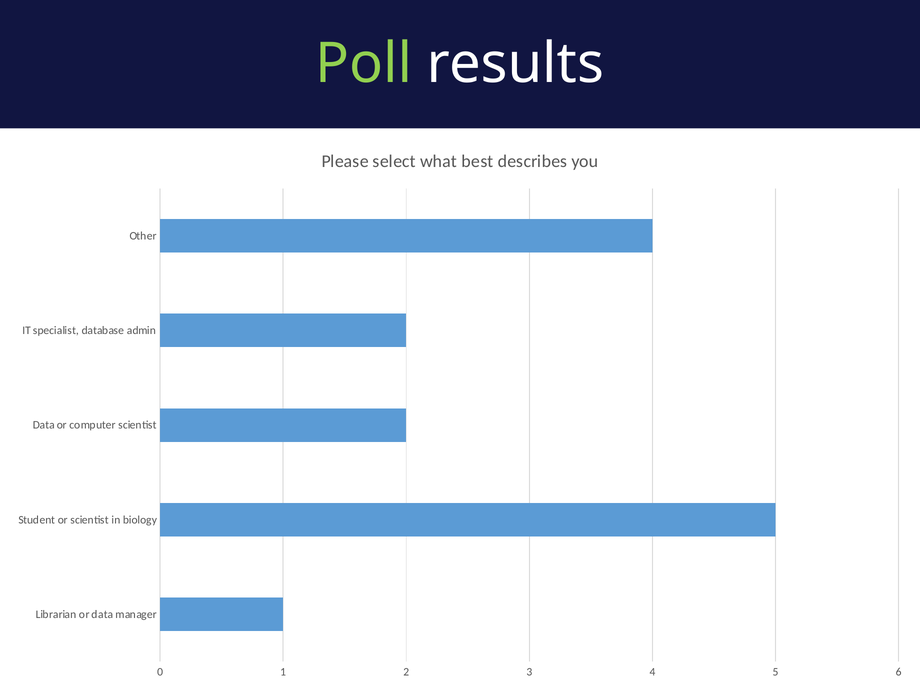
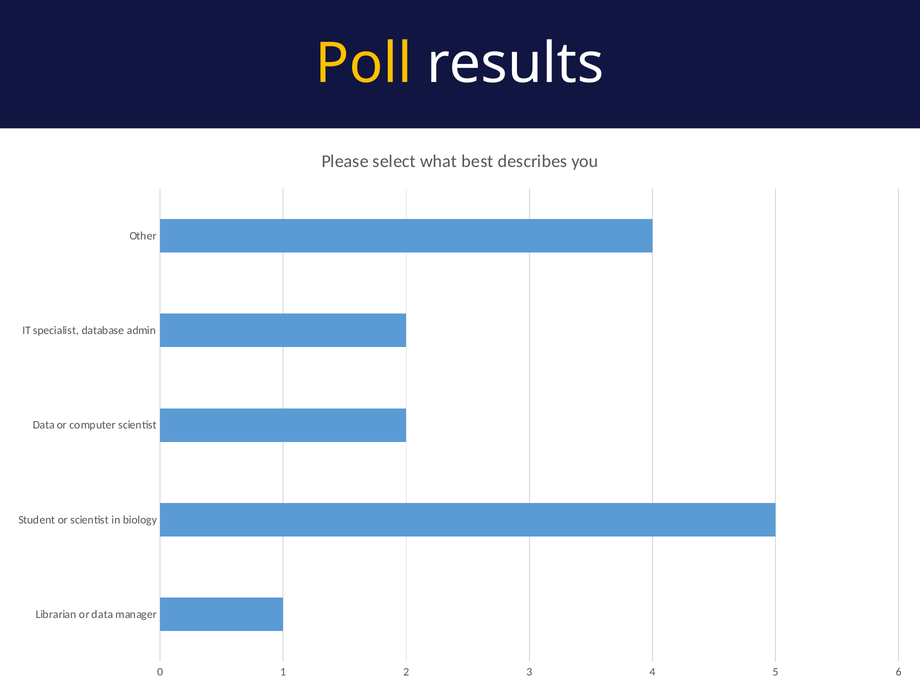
Poll colour: light green -> yellow
